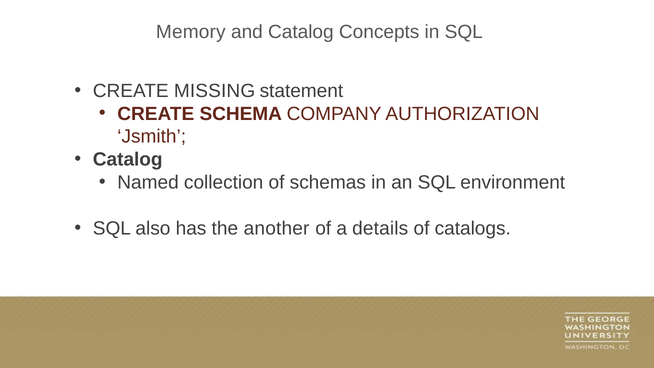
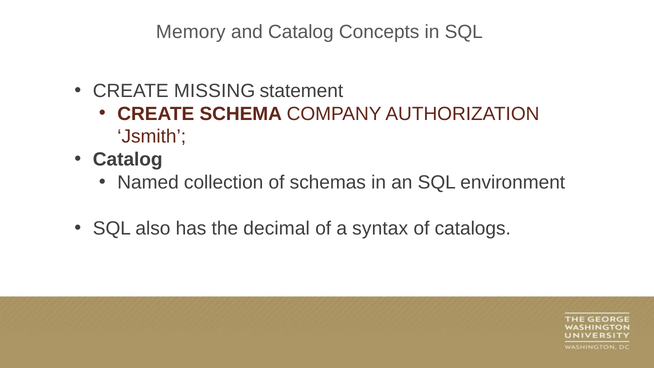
another: another -> decimal
details: details -> syntax
